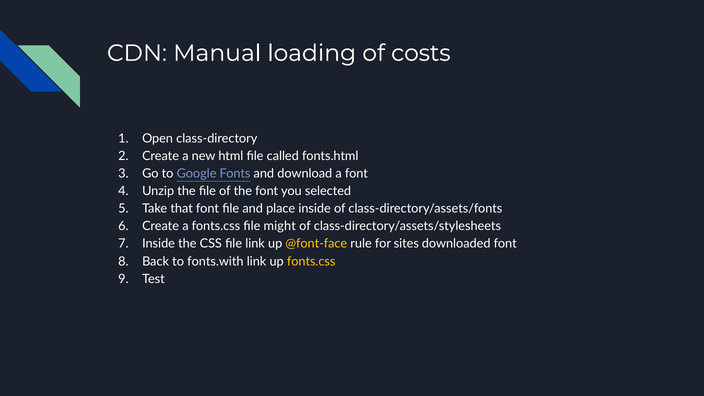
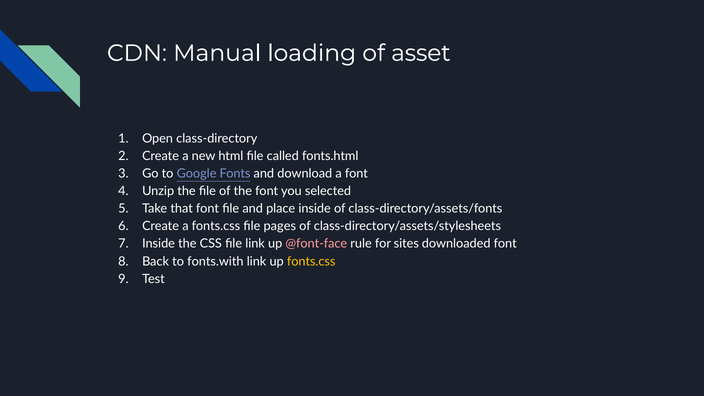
costs: costs -> asset
might: might -> pages
@font-face colour: yellow -> pink
